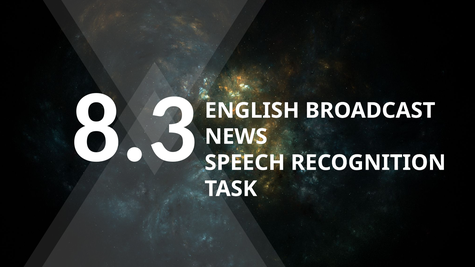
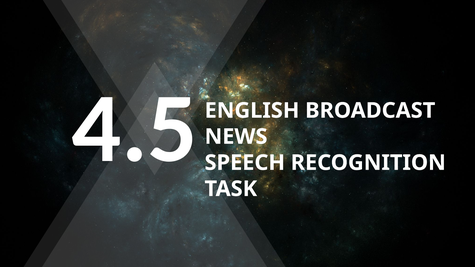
8.3: 8.3 -> 4.5
